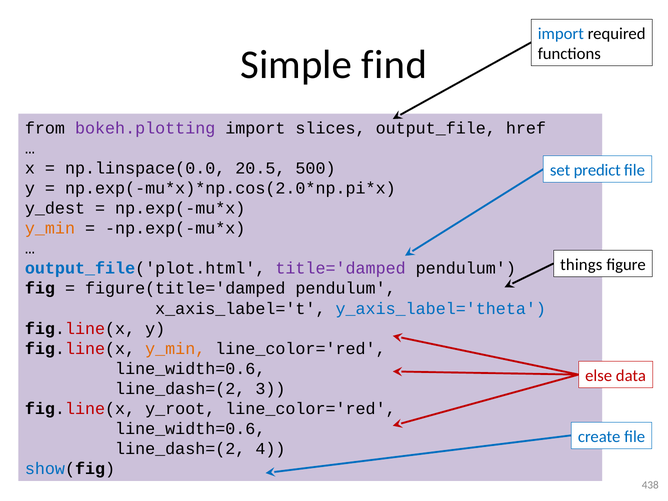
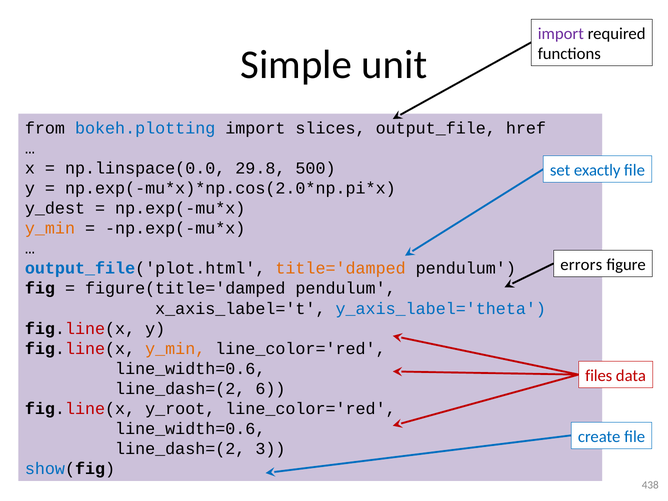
import at (561, 33) colour: blue -> purple
find: find -> unit
bokeh.plotting colour: purple -> blue
20.5: 20.5 -> 29.8
predict: predict -> exactly
things: things -> errors
title='damped colour: purple -> orange
else: else -> files
3: 3 -> 6
4: 4 -> 3
